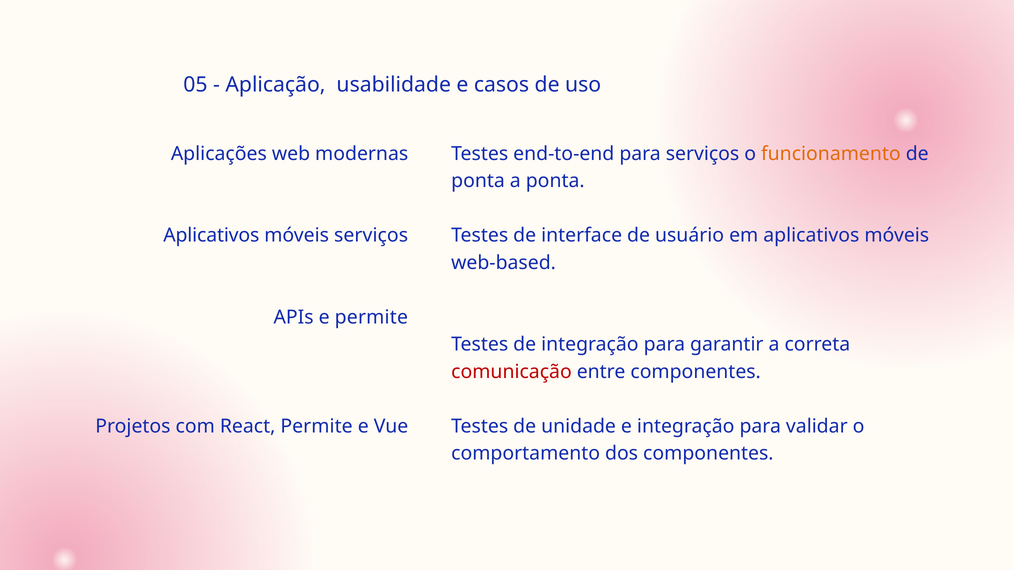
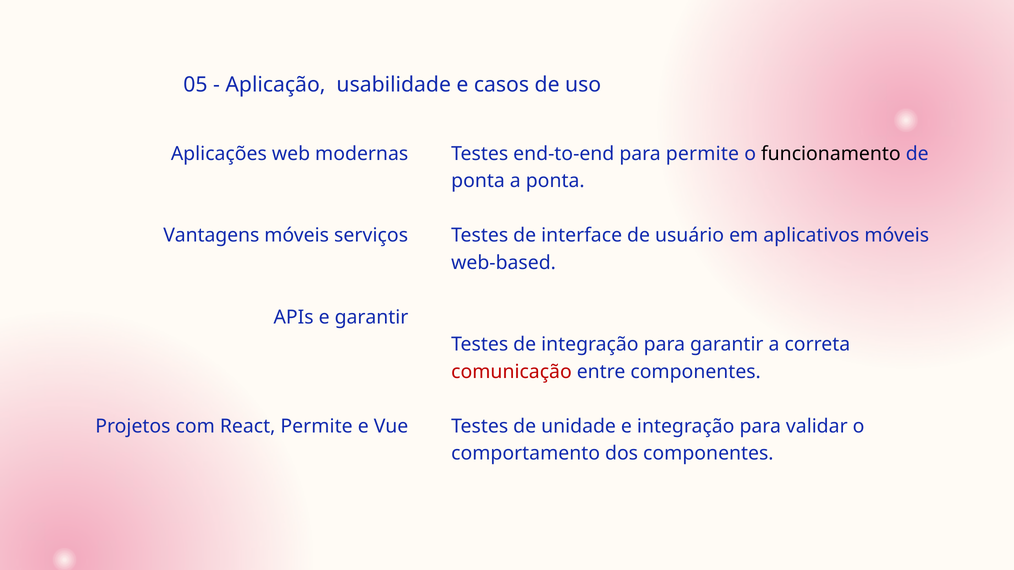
para serviços: serviços -> permite
funcionamento colour: orange -> black
Aplicativos at (211, 236): Aplicativos -> Vantagens
e permite: permite -> garantir
